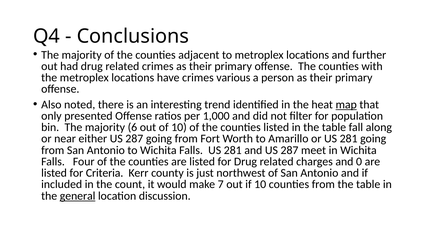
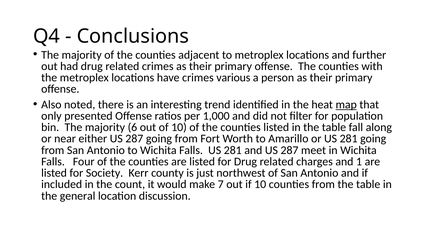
0: 0 -> 1
Criteria: Criteria -> Society
general underline: present -> none
